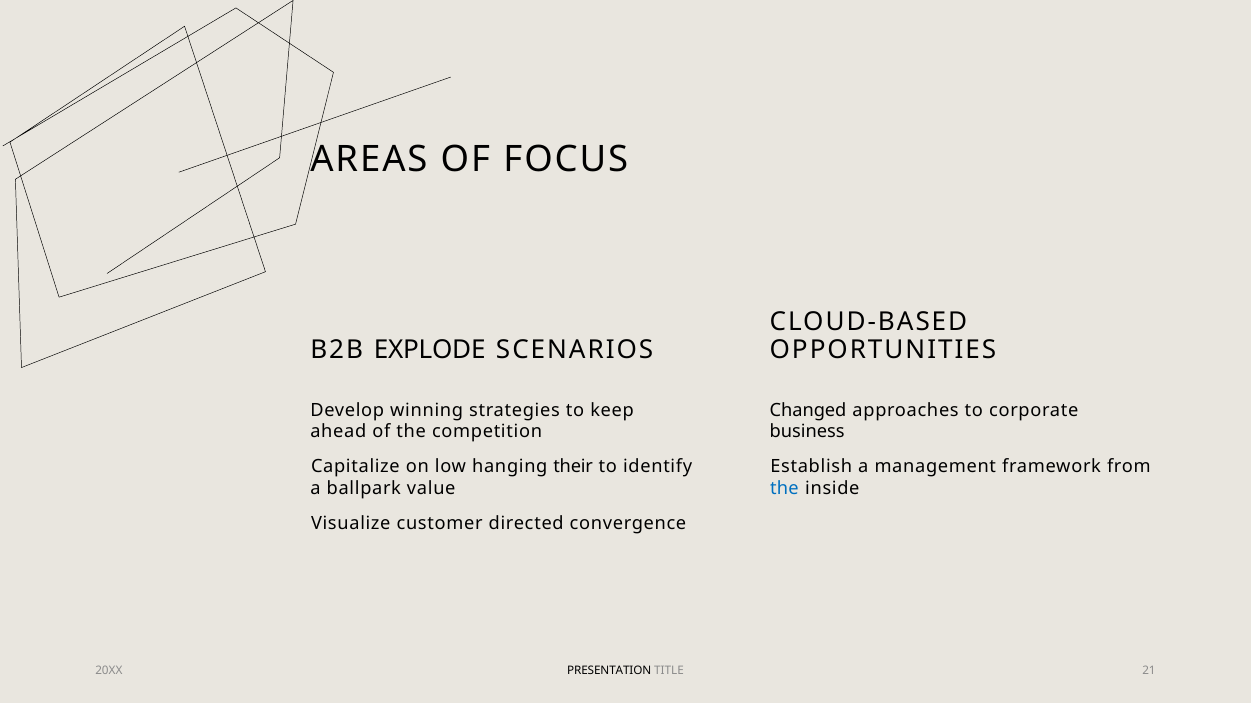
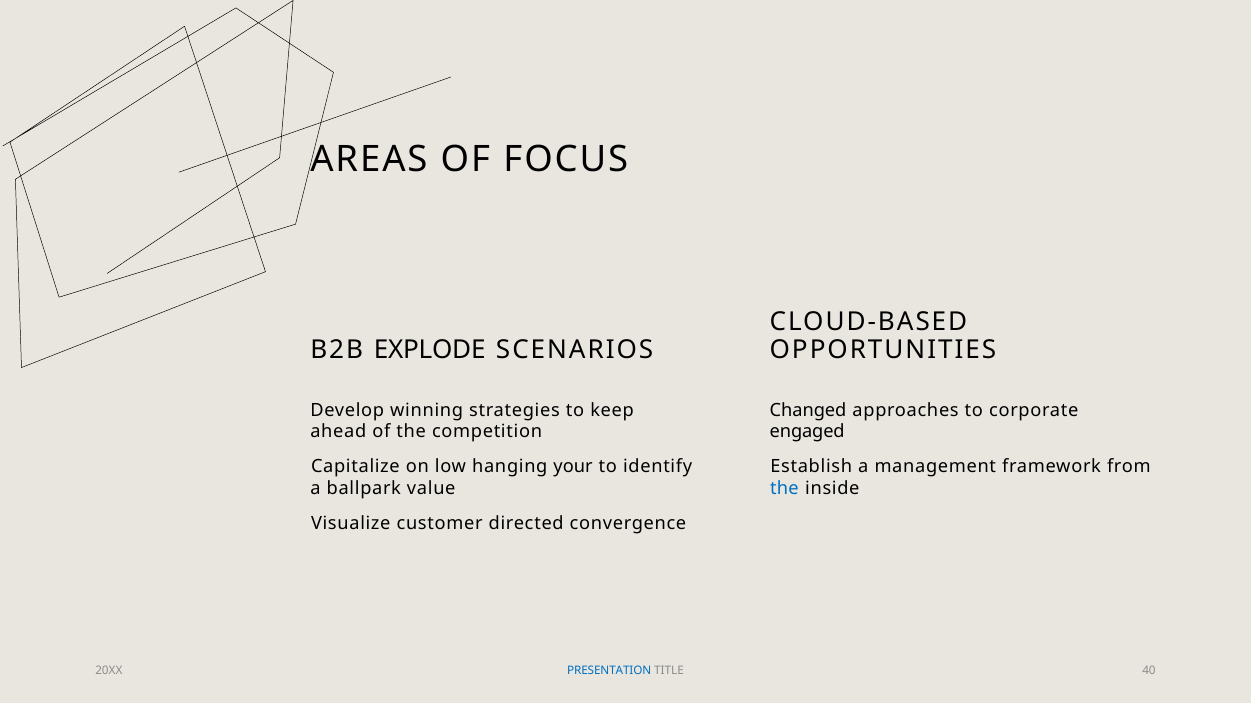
business: business -> engaged
their: their -> your
PRESENTATION colour: black -> blue
21: 21 -> 40
